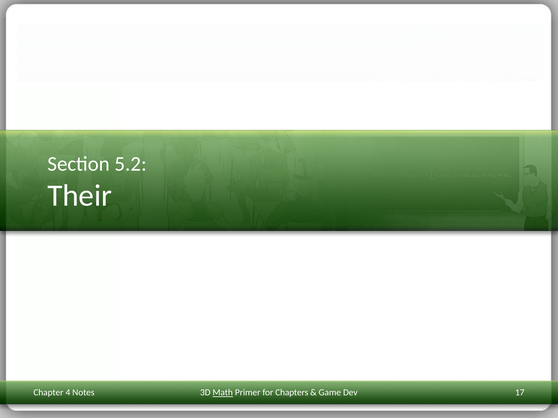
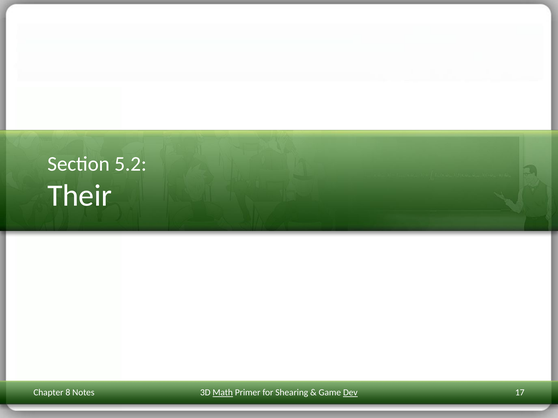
4: 4 -> 8
Chapters: Chapters -> Shearing
Dev underline: none -> present
